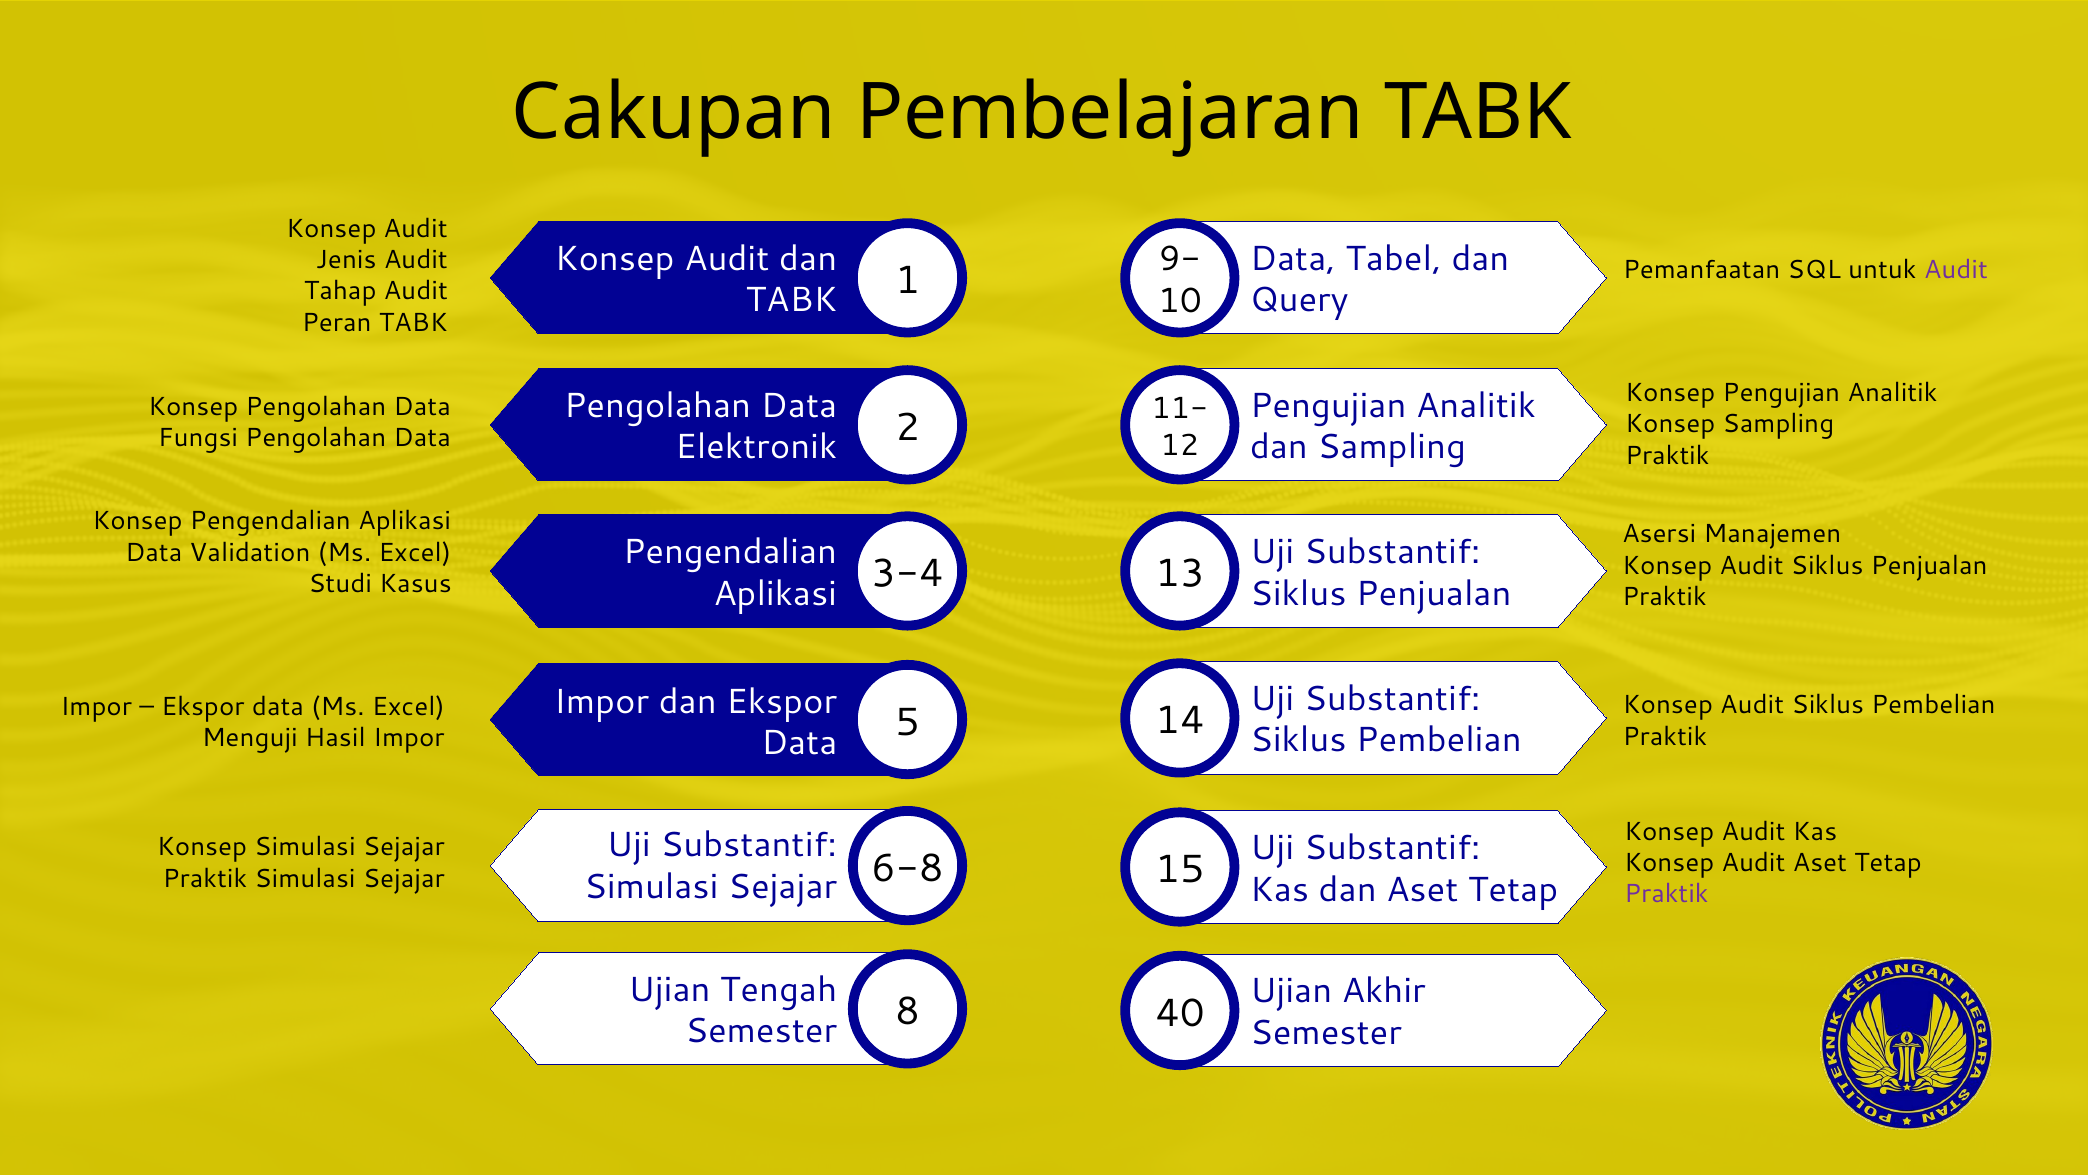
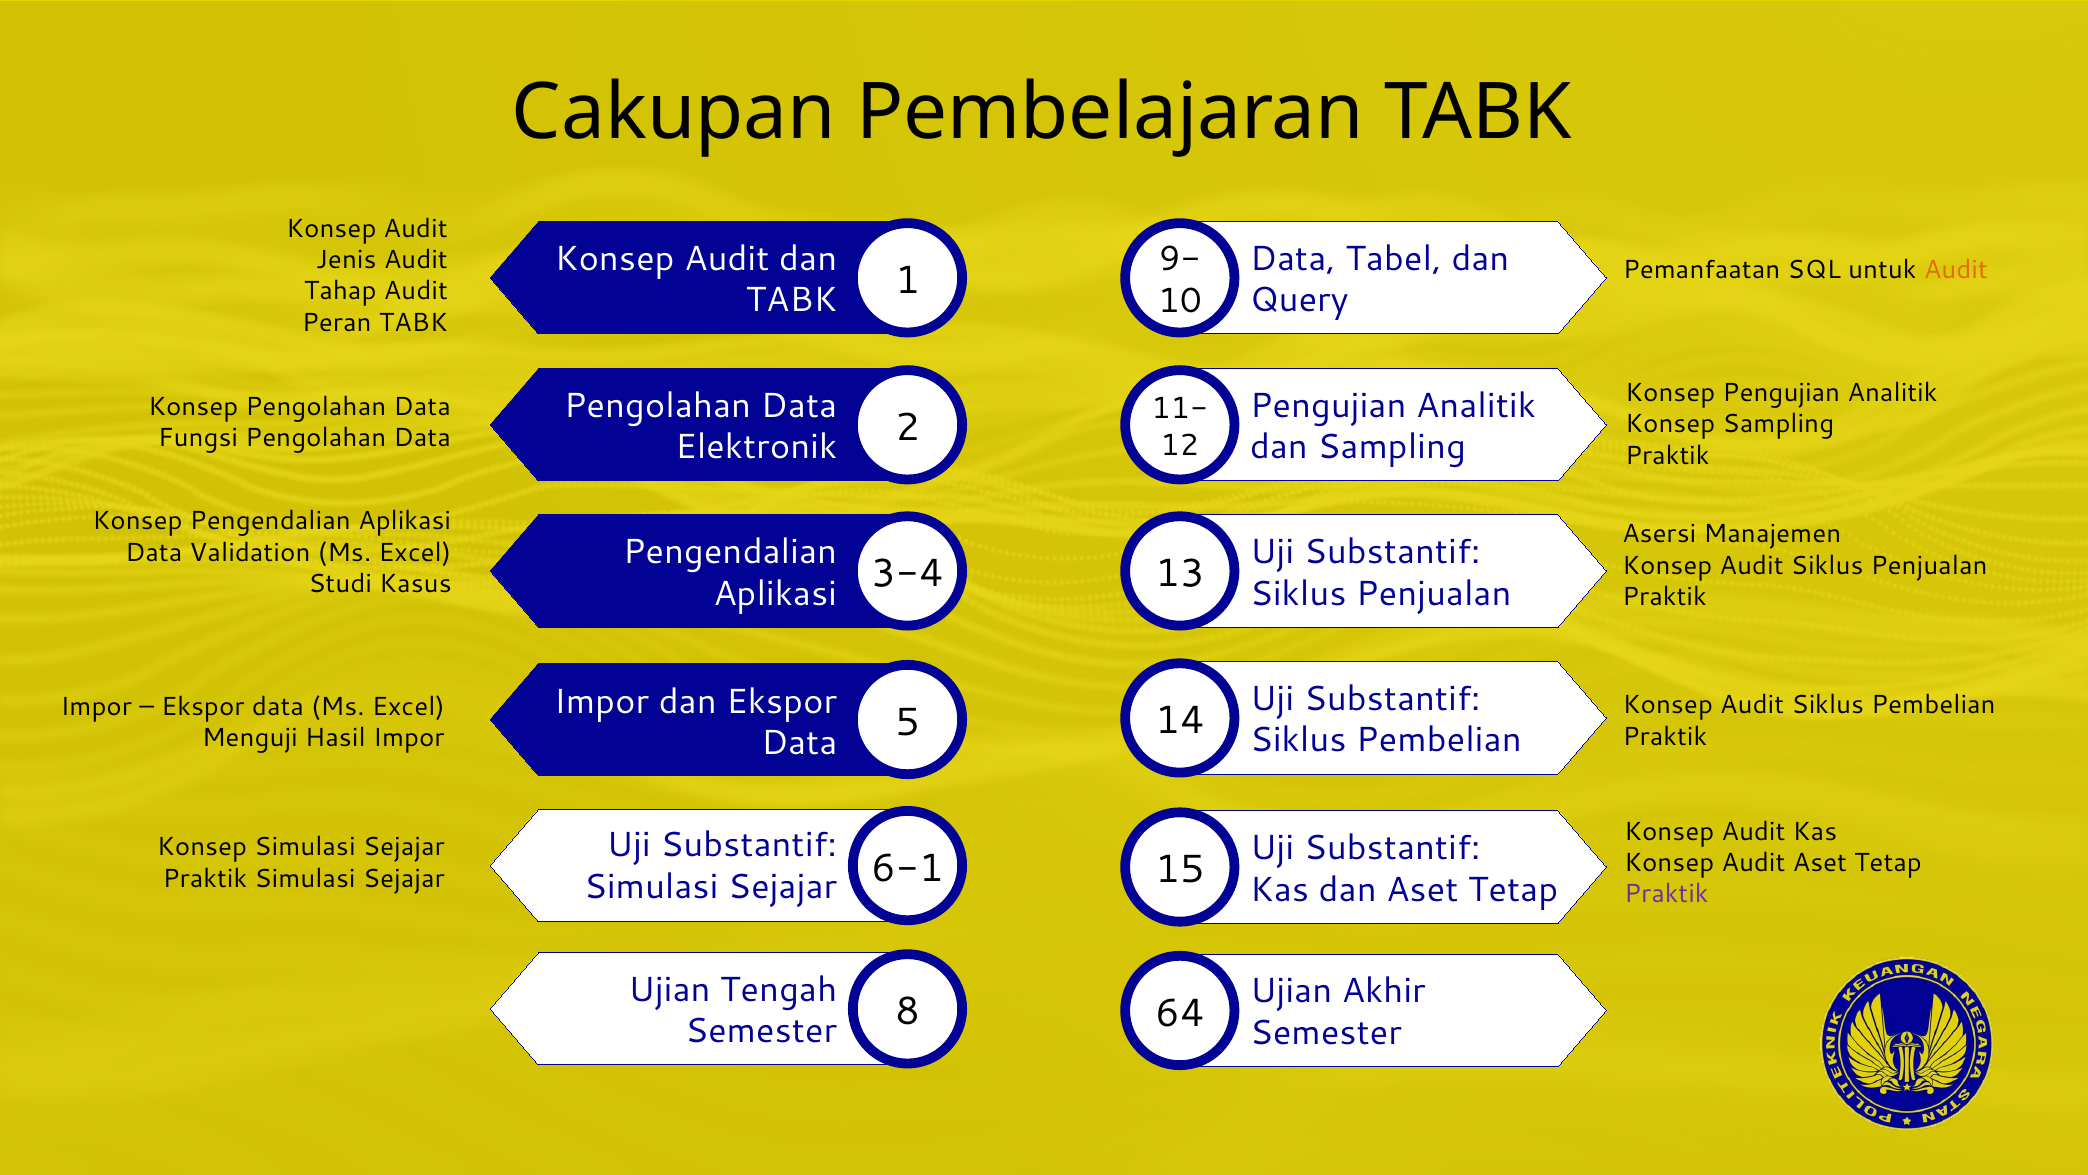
Audit at (1956, 269) colour: purple -> orange
6-8: 6-8 -> 6-1
40: 40 -> 64
